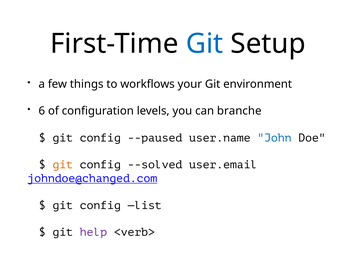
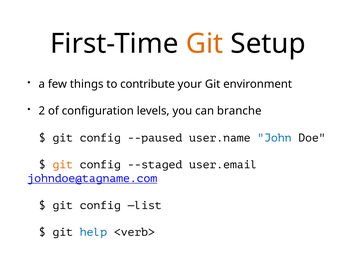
Git at (205, 44) colour: blue -> orange
workflows: workflows -> contribute
6: 6 -> 2
--solved: --solved -> --staged
johndoe@changed.com: johndoe@changed.com -> johndoe@tagname.com
help colour: purple -> blue
